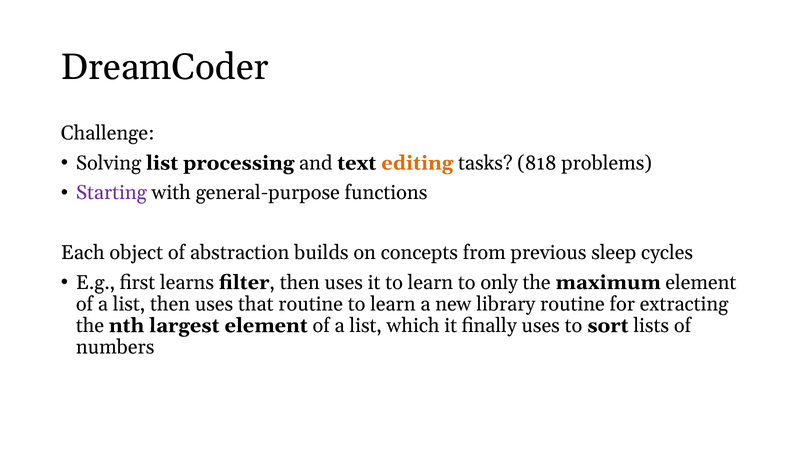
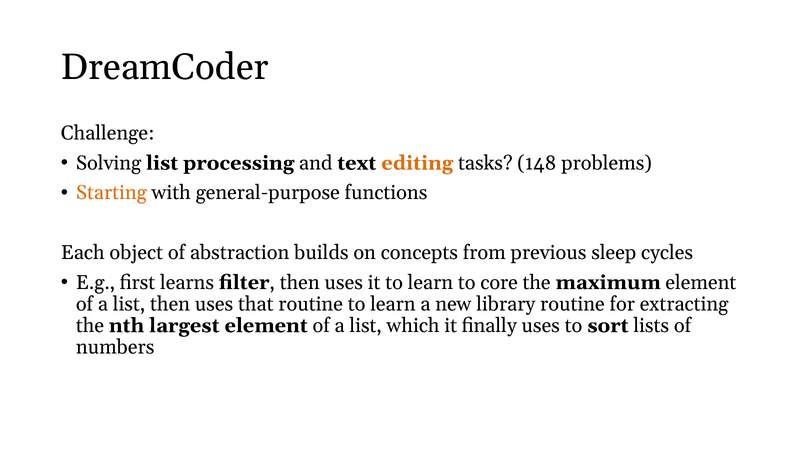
818: 818 -> 148
Starting colour: purple -> orange
only: only -> core
